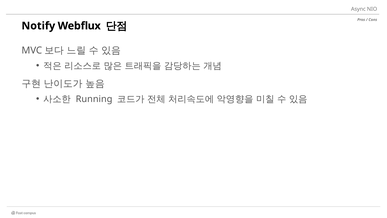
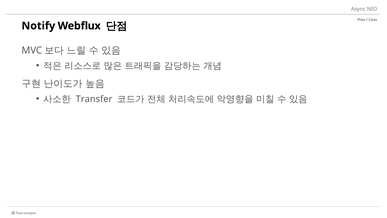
Running: Running -> Transfer
